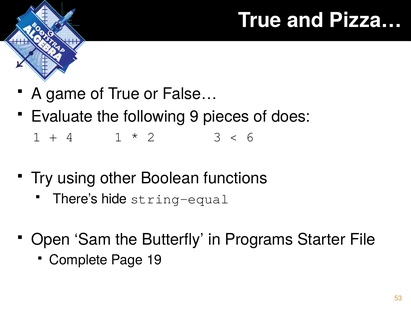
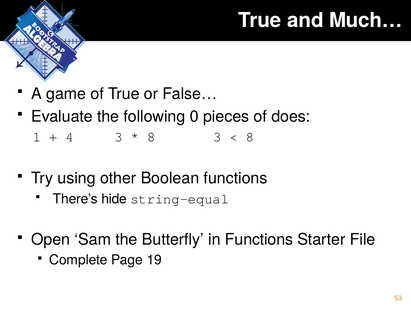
Pizza…: Pizza… -> Much…
9: 9 -> 0
4 1: 1 -> 3
2 at (151, 137): 2 -> 8
6 at (250, 137): 6 -> 8
in Programs: Programs -> Functions
